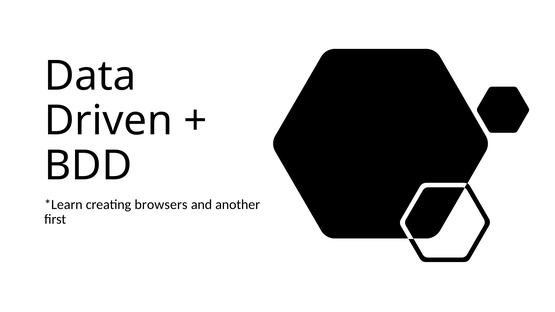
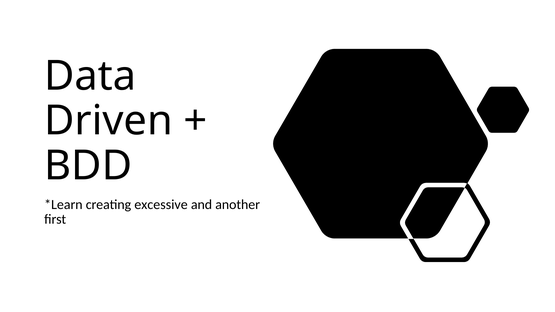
browsers: browsers -> excessive
